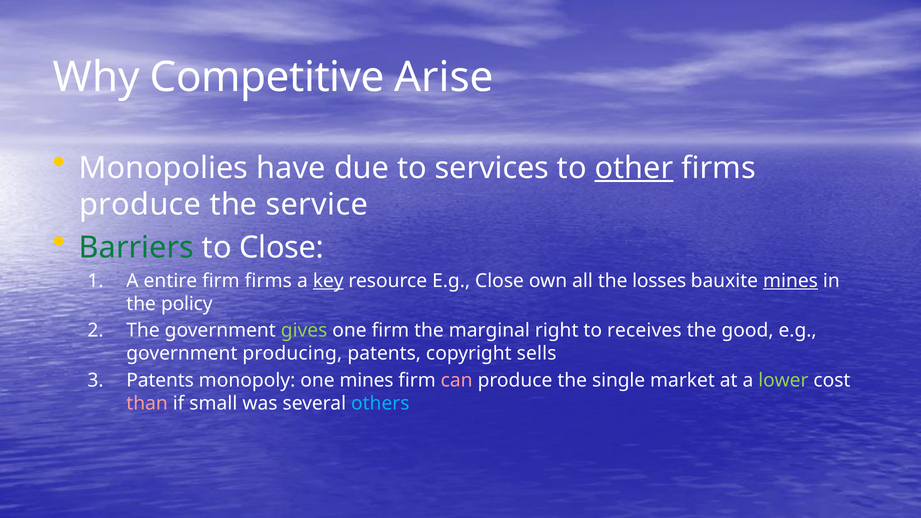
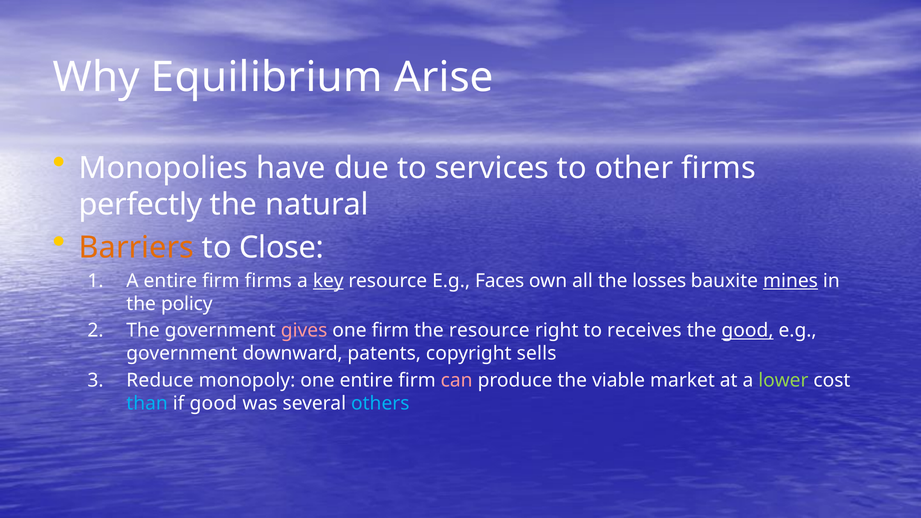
Competitive: Competitive -> Equilibrium
other underline: present -> none
produce at (140, 205): produce -> perfectly
service: service -> natural
Barriers colour: green -> orange
E.g Close: Close -> Faces
gives colour: light green -> pink
the marginal: marginal -> resource
good at (748, 331) underline: none -> present
producing: producing -> downward
Patents at (160, 381): Patents -> Reduce
one mines: mines -> entire
single: single -> viable
than colour: pink -> light blue
if small: small -> good
